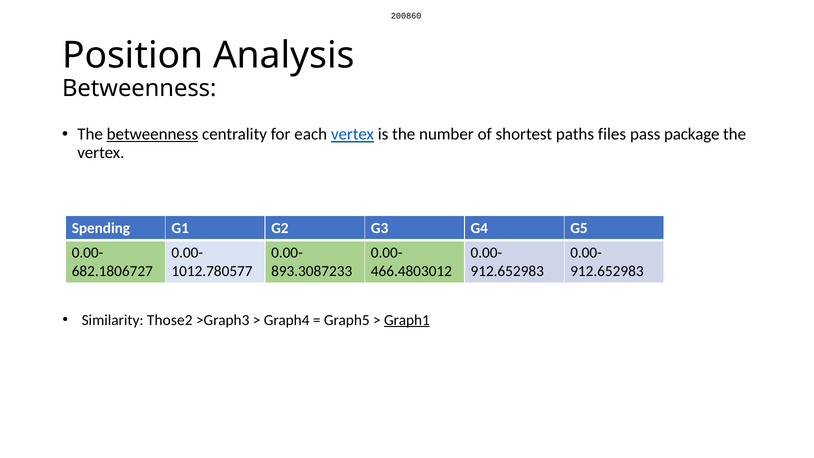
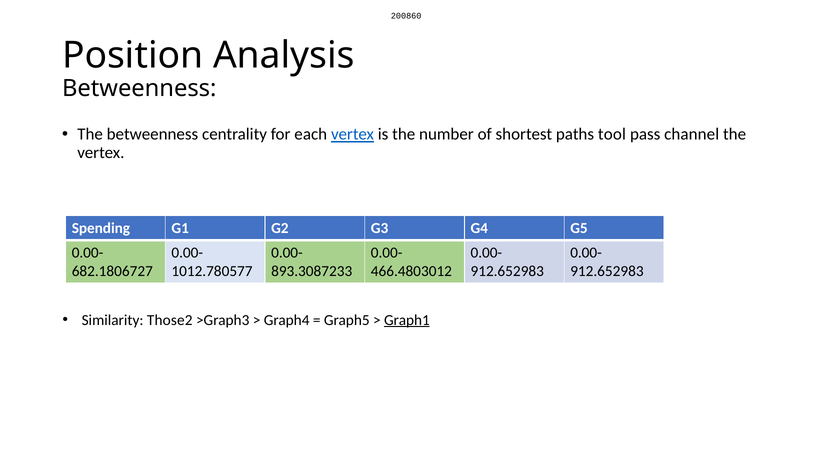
betweenness at (152, 134) underline: present -> none
files: files -> tool
package: package -> channel
